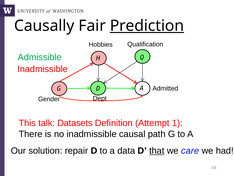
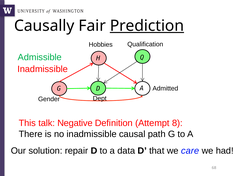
Datasets: Datasets -> Negative
1: 1 -> 8
that underline: present -> none
